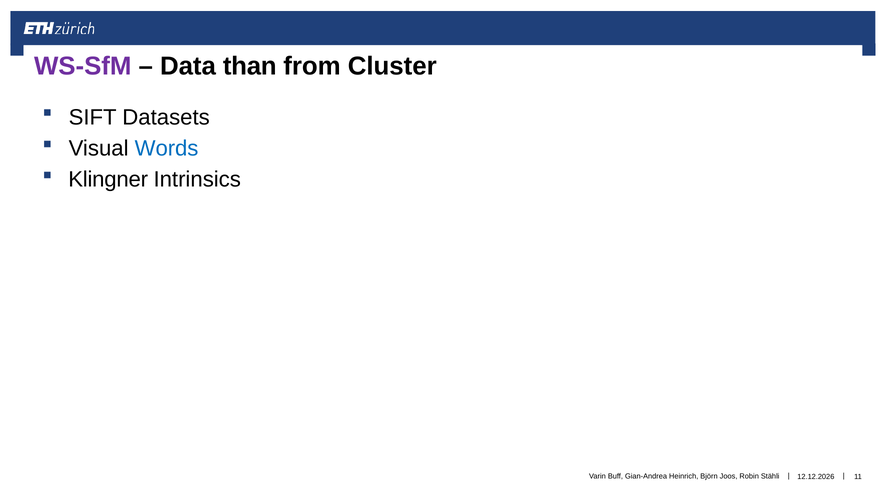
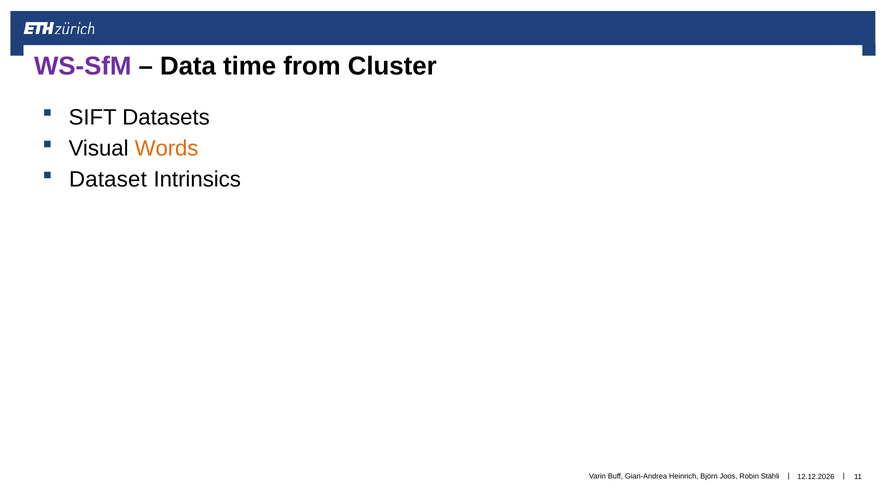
than: than -> time
Words colour: blue -> orange
Klingner: Klingner -> Dataset
